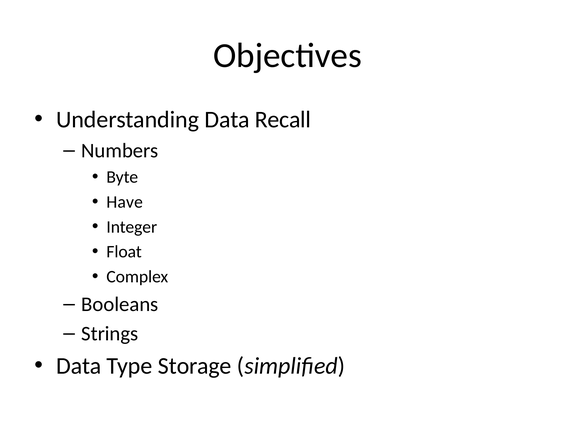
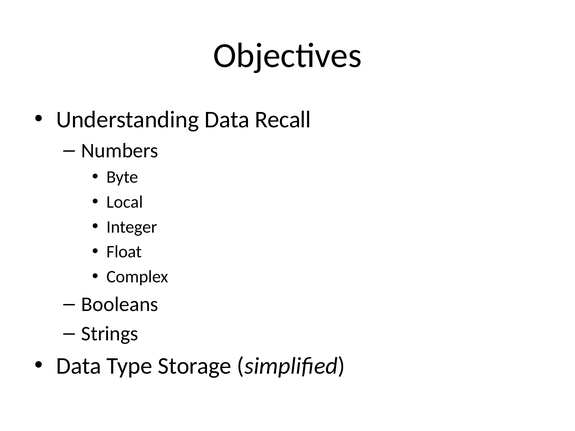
Have: Have -> Local
